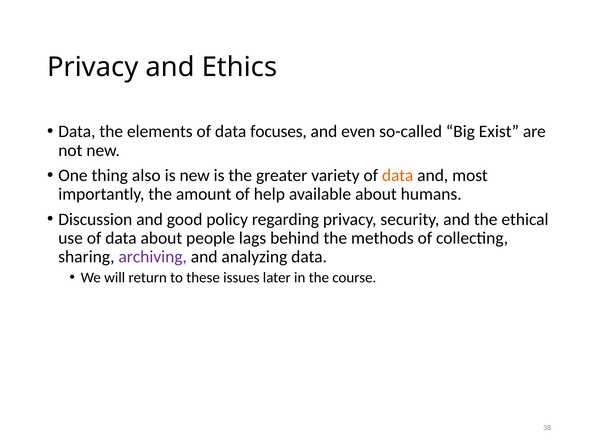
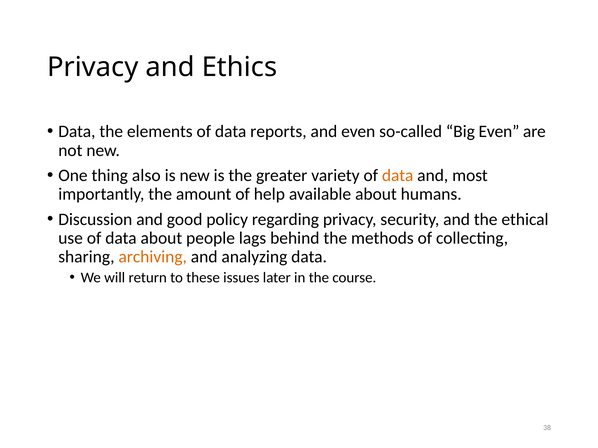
focuses: focuses -> reports
Big Exist: Exist -> Even
archiving colour: purple -> orange
